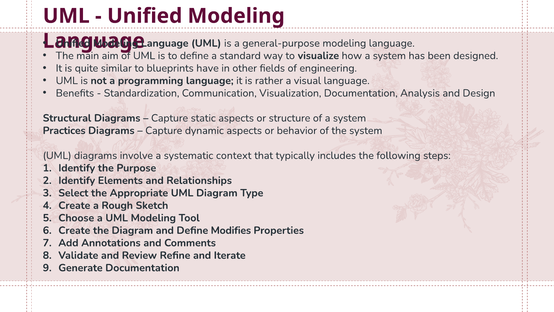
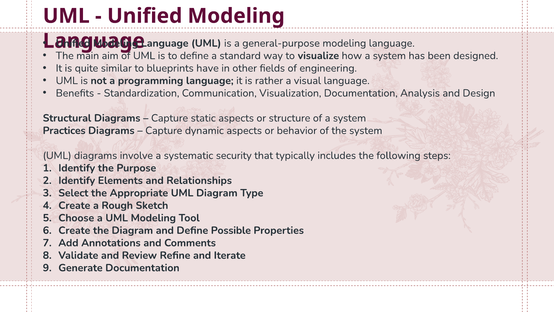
context: context -> security
Modifies: Modifies -> Possible
